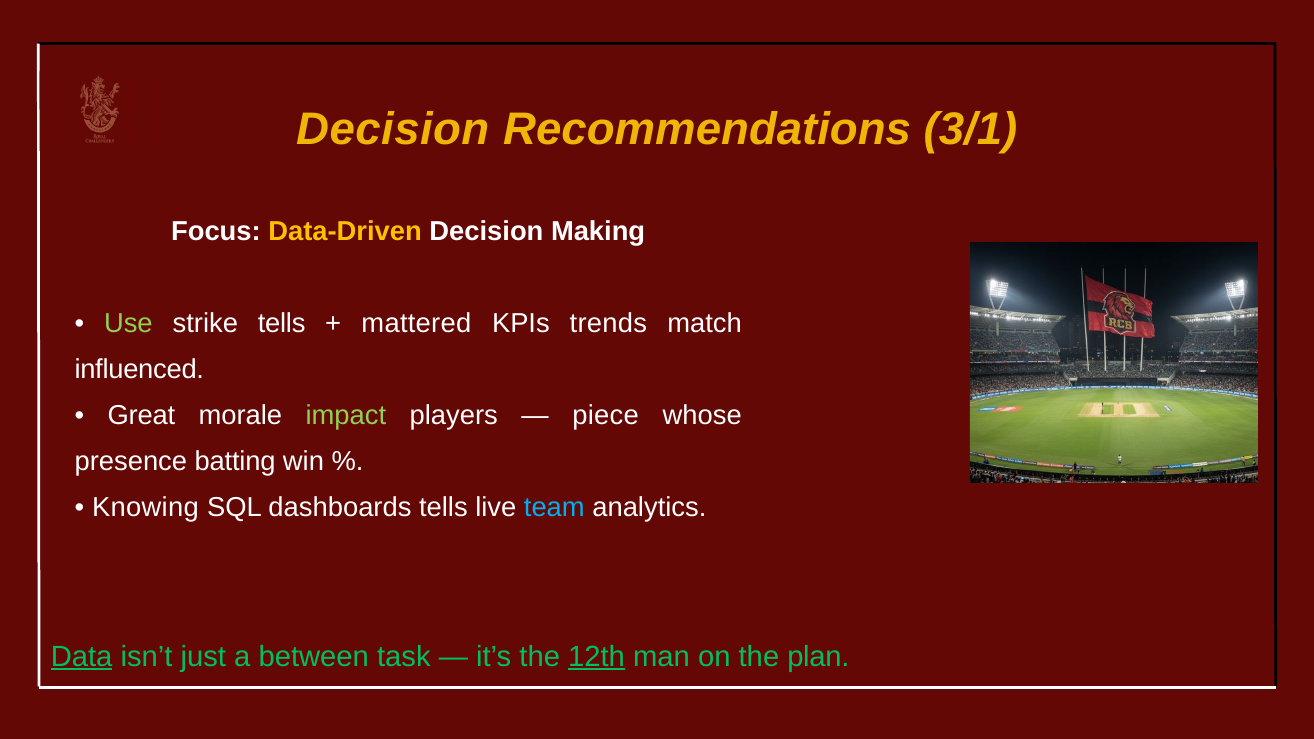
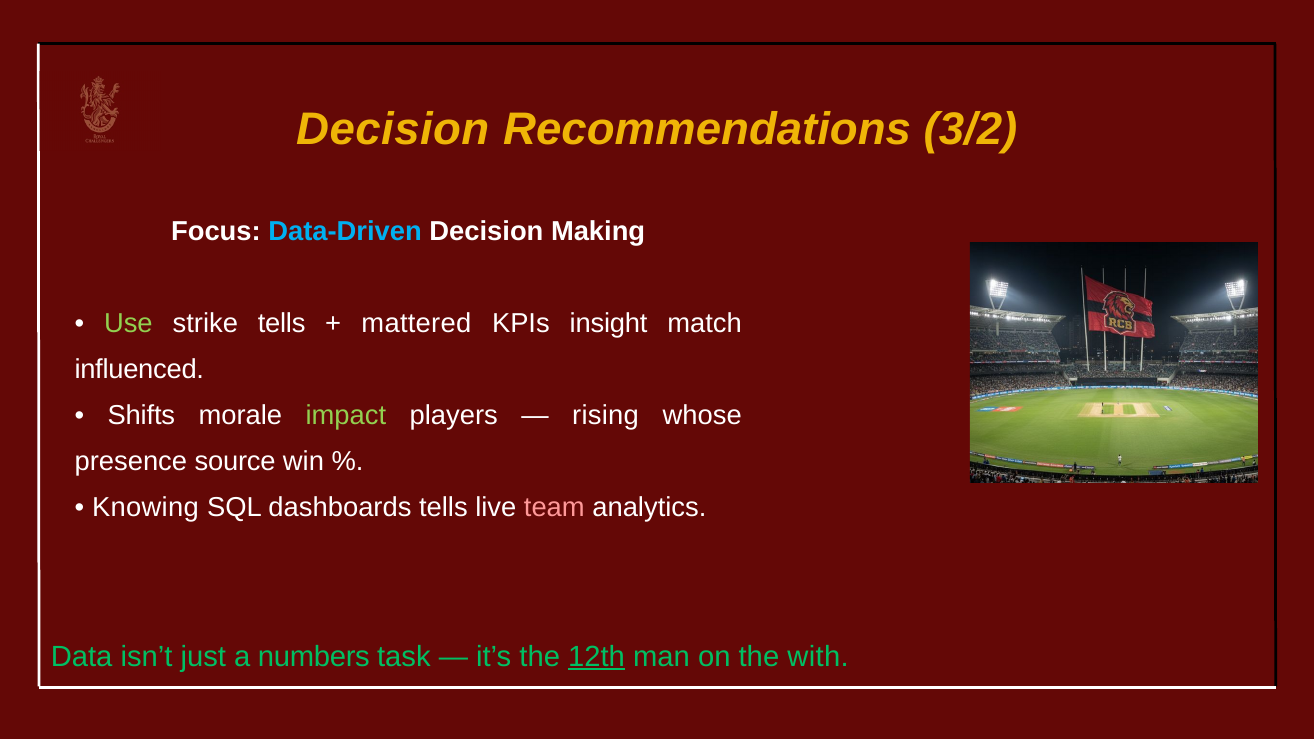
3/1: 3/1 -> 3/2
Data-Driven colour: yellow -> light blue
trends: trends -> insight
Great: Great -> Shifts
piece: piece -> rising
batting: batting -> source
team colour: light blue -> pink
Data underline: present -> none
between: between -> numbers
plan: plan -> with
